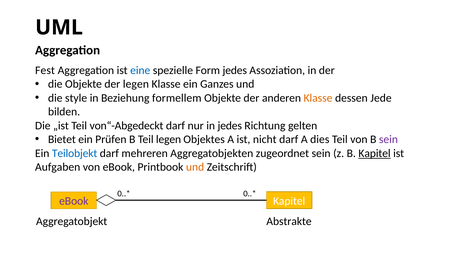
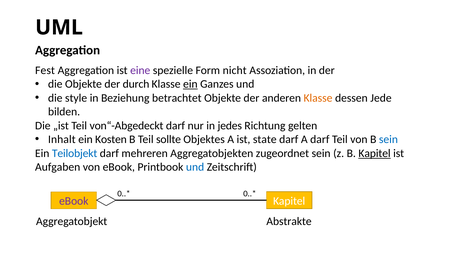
eine colour: blue -> purple
Form jedes: jedes -> nicht
der legen: legen -> durch
ein at (190, 84) underline: none -> present
formellem: formellem -> betrachtet
Bietet: Bietet -> Inhalt
Prüfen: Prüfen -> Kosten
Teil legen: legen -> sollte
nicht: nicht -> state
A dies: dies -> darf
sein at (388, 140) colour: purple -> blue
und at (195, 167) colour: orange -> blue
